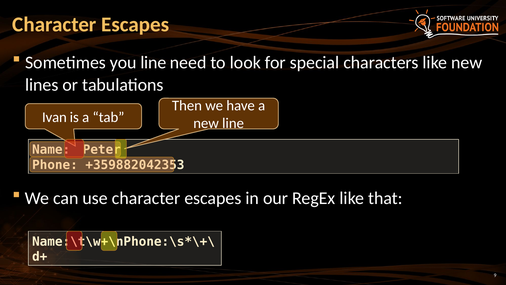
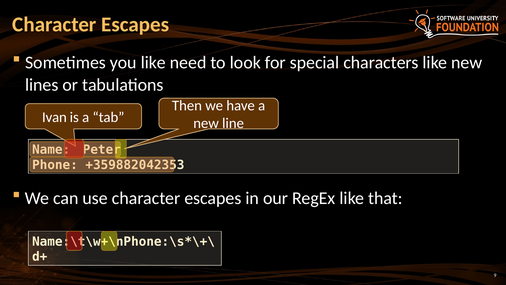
you line: line -> like
